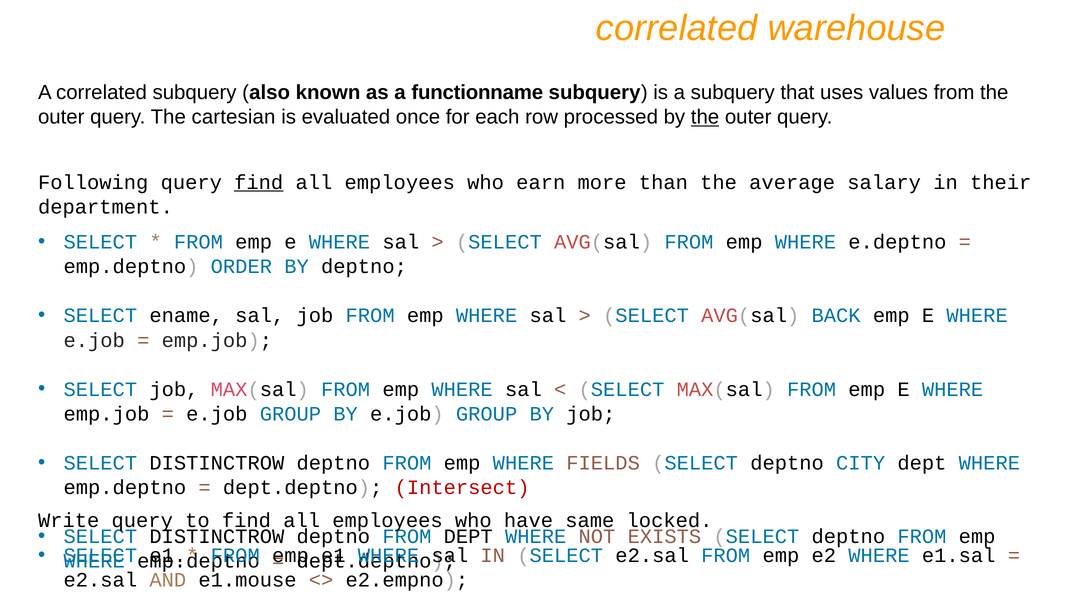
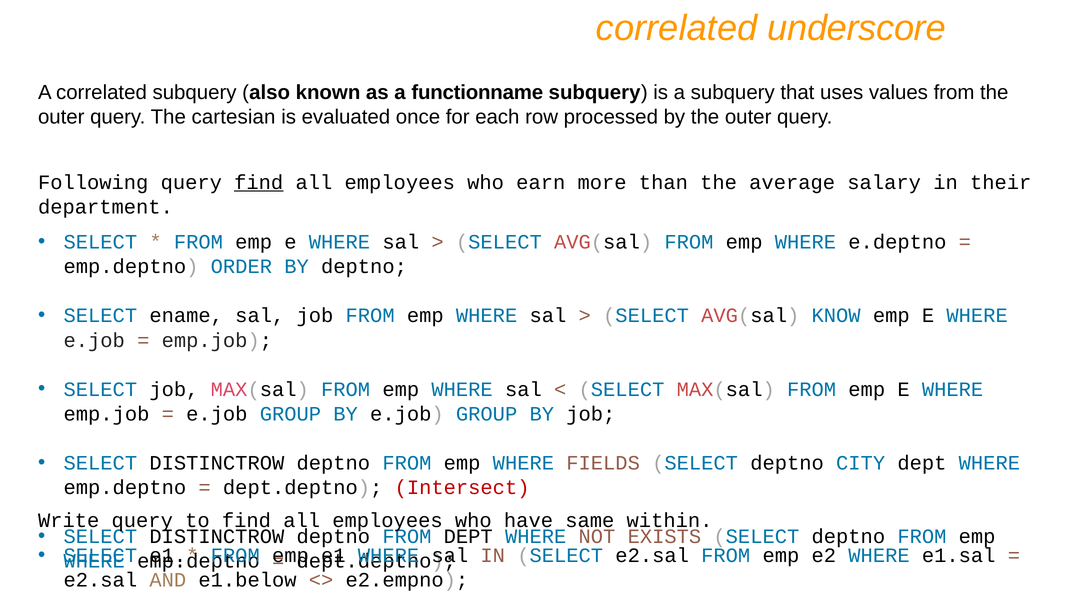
warehouse: warehouse -> underscore
the at (705, 117) underline: present -> none
BACK: BACK -> KNOW
locked: locked -> within
e1.mouse: e1.mouse -> e1.below
